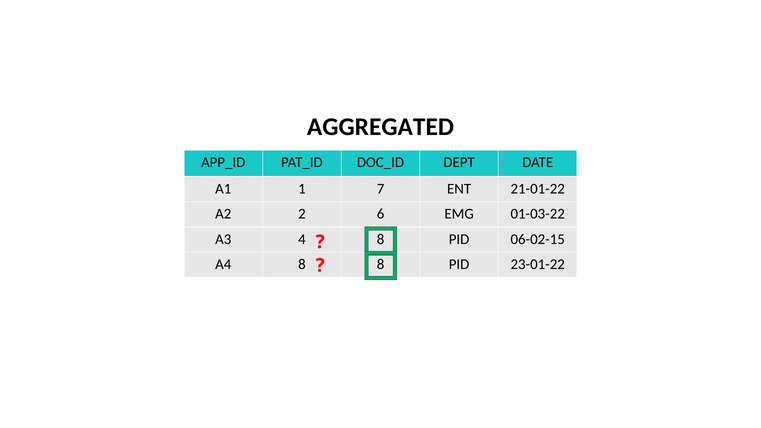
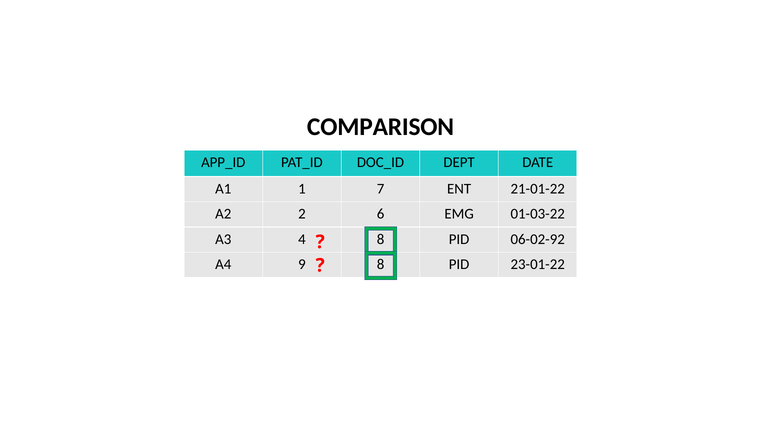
AGGREGATED: AGGREGATED -> COMPARISON
06-02-15: 06-02-15 -> 06-02-92
A4 8: 8 -> 9
